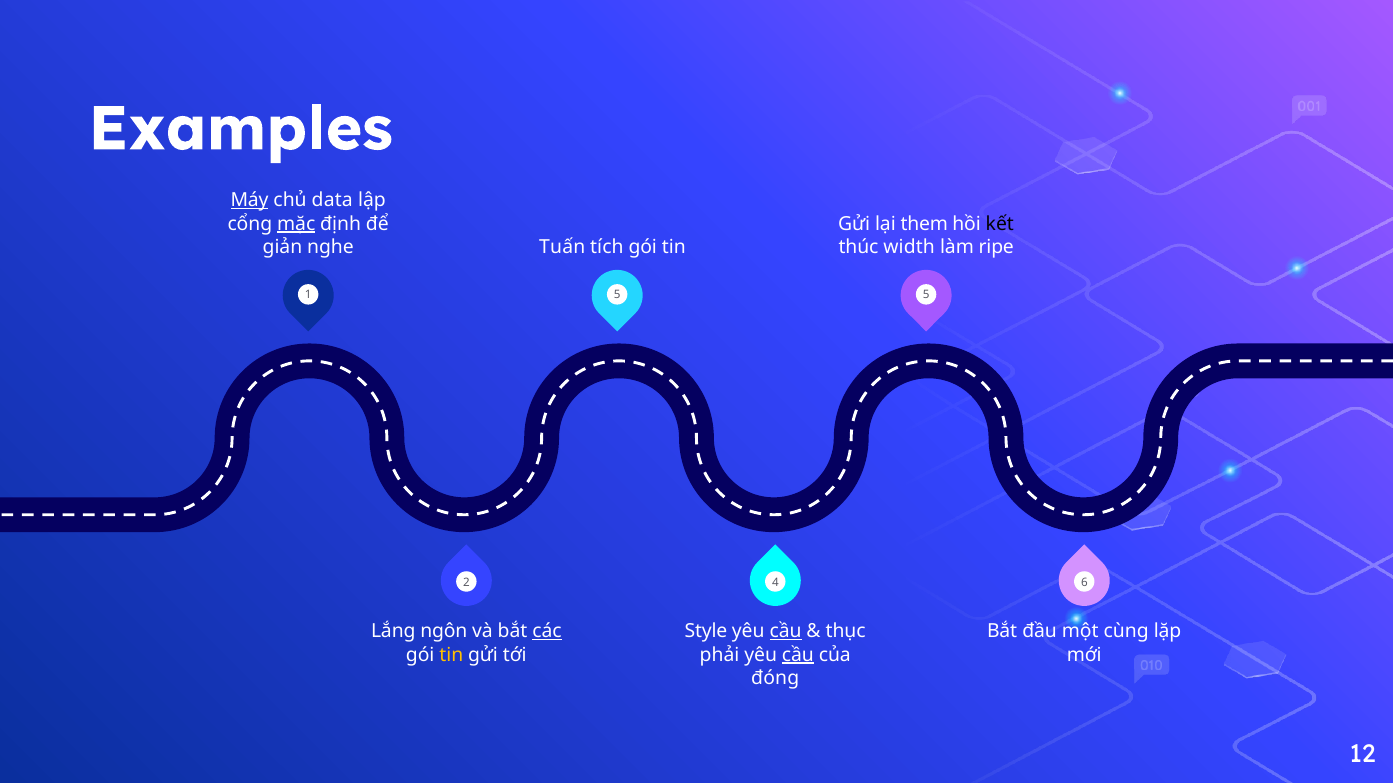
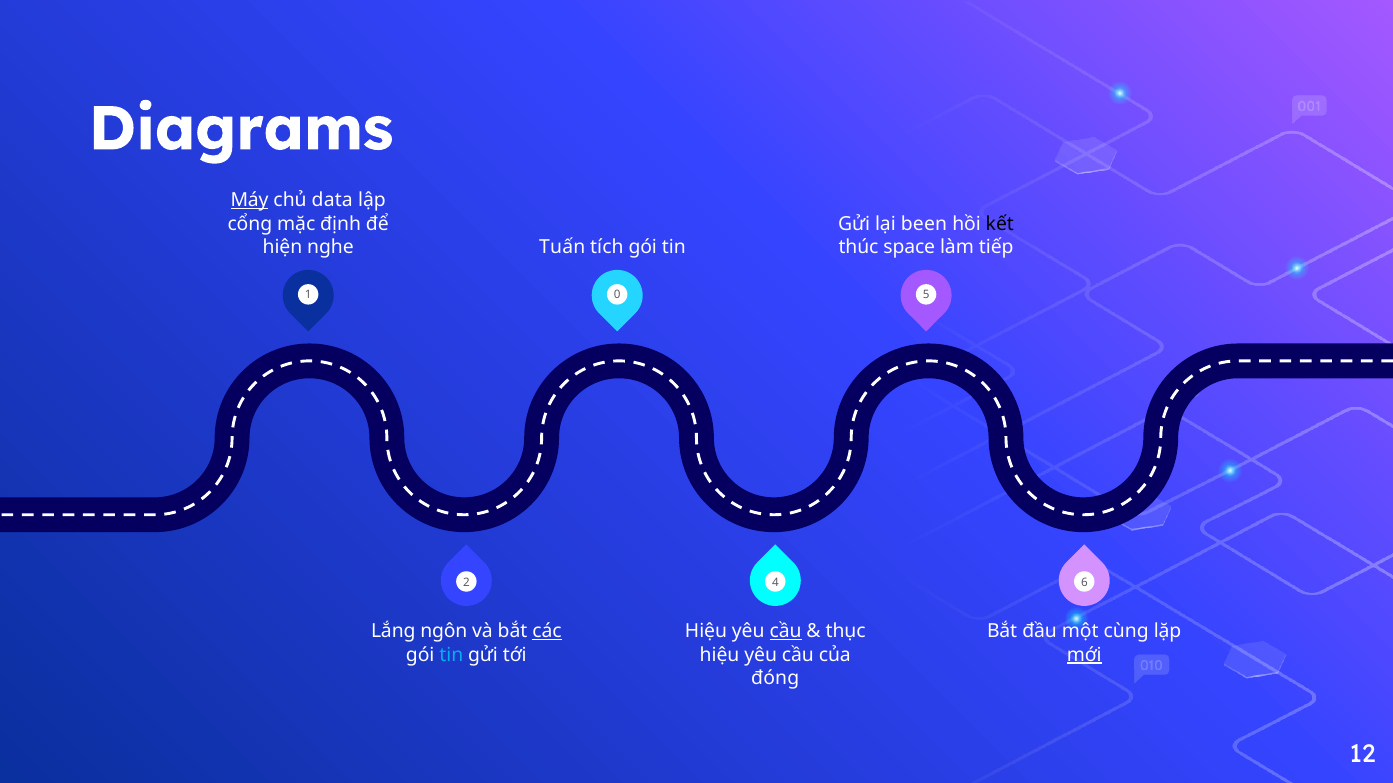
Examples: Examples -> Diagrams
mặc underline: present -> none
them: them -> been
giản: giản -> hiện
width: width -> space
ripe: ripe -> tiếp
1 5: 5 -> 0
Style at (706, 632): Style -> Hiệu
tin at (451, 655) colour: yellow -> light blue
phải at (720, 655): phải -> hiệu
cầu at (798, 655) underline: present -> none
mới underline: none -> present
